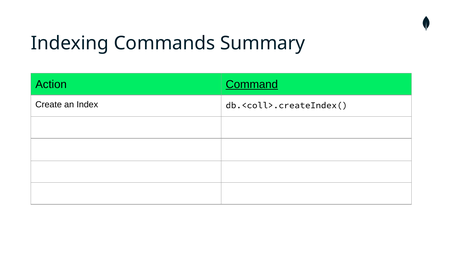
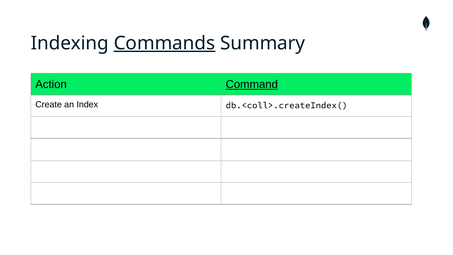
Commands underline: none -> present
